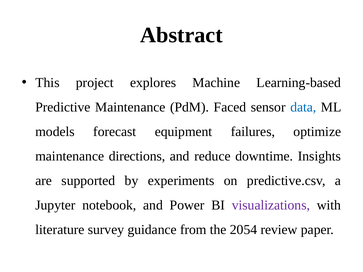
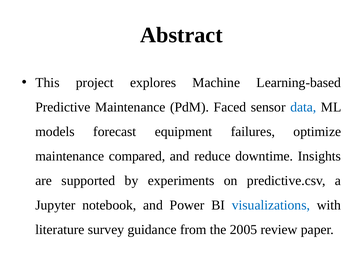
directions: directions -> compared
visualizations colour: purple -> blue
2054: 2054 -> 2005
